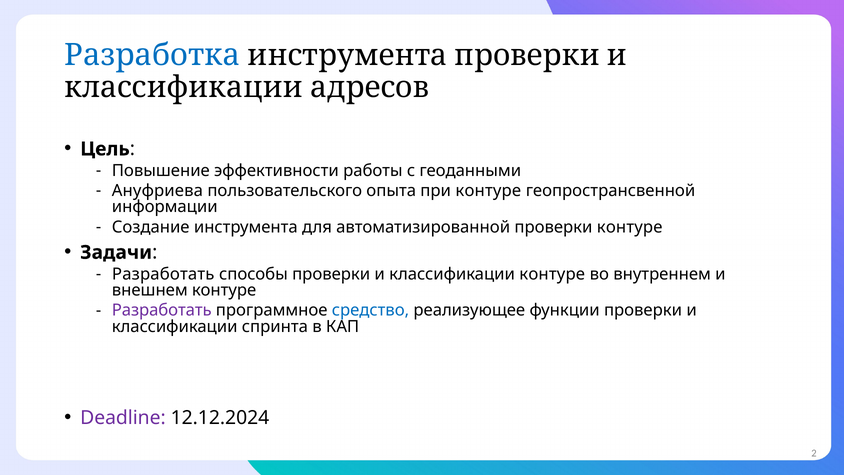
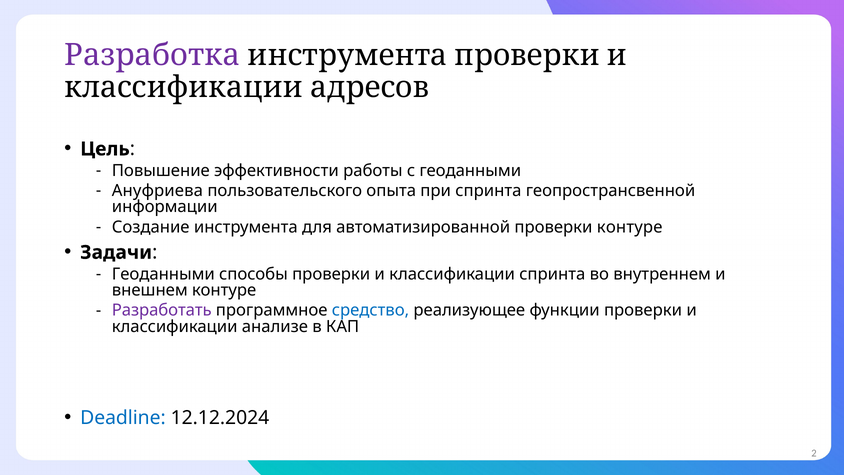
Разработка colour: blue -> purple
при контуре: контуре -> спринта
Разработать at (163, 274): Разработать -> Геоданными
классификации контуре: контуре -> спринта
спринта: спринта -> анализе
Deadline colour: purple -> blue
